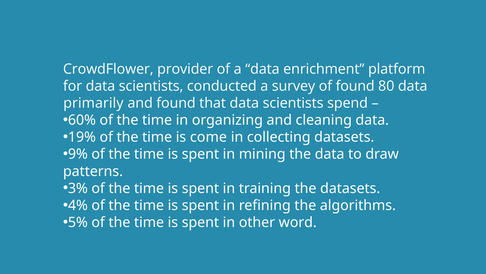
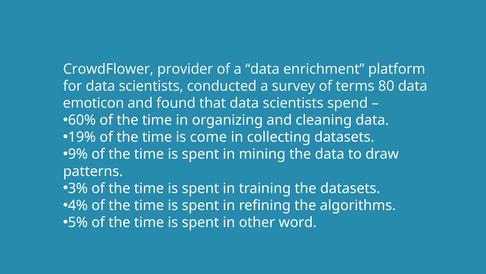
of found: found -> terms
primarily: primarily -> emoticon
